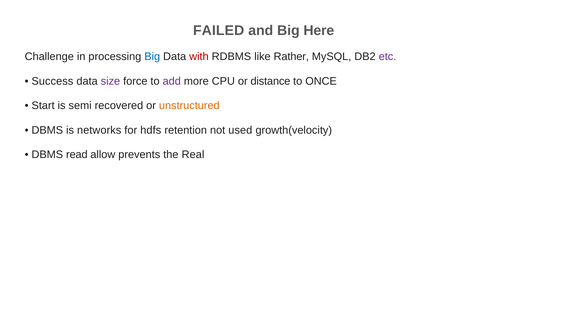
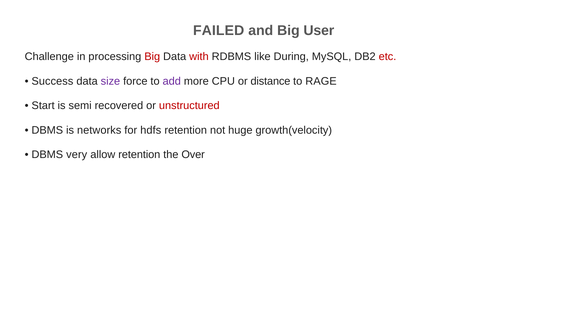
Here: Here -> User
Big at (152, 57) colour: blue -> red
Rather: Rather -> During
etc colour: purple -> red
ONCE: ONCE -> RAGE
unstructured colour: orange -> red
used: used -> huge
read: read -> very
allow prevents: prevents -> retention
Real: Real -> Over
